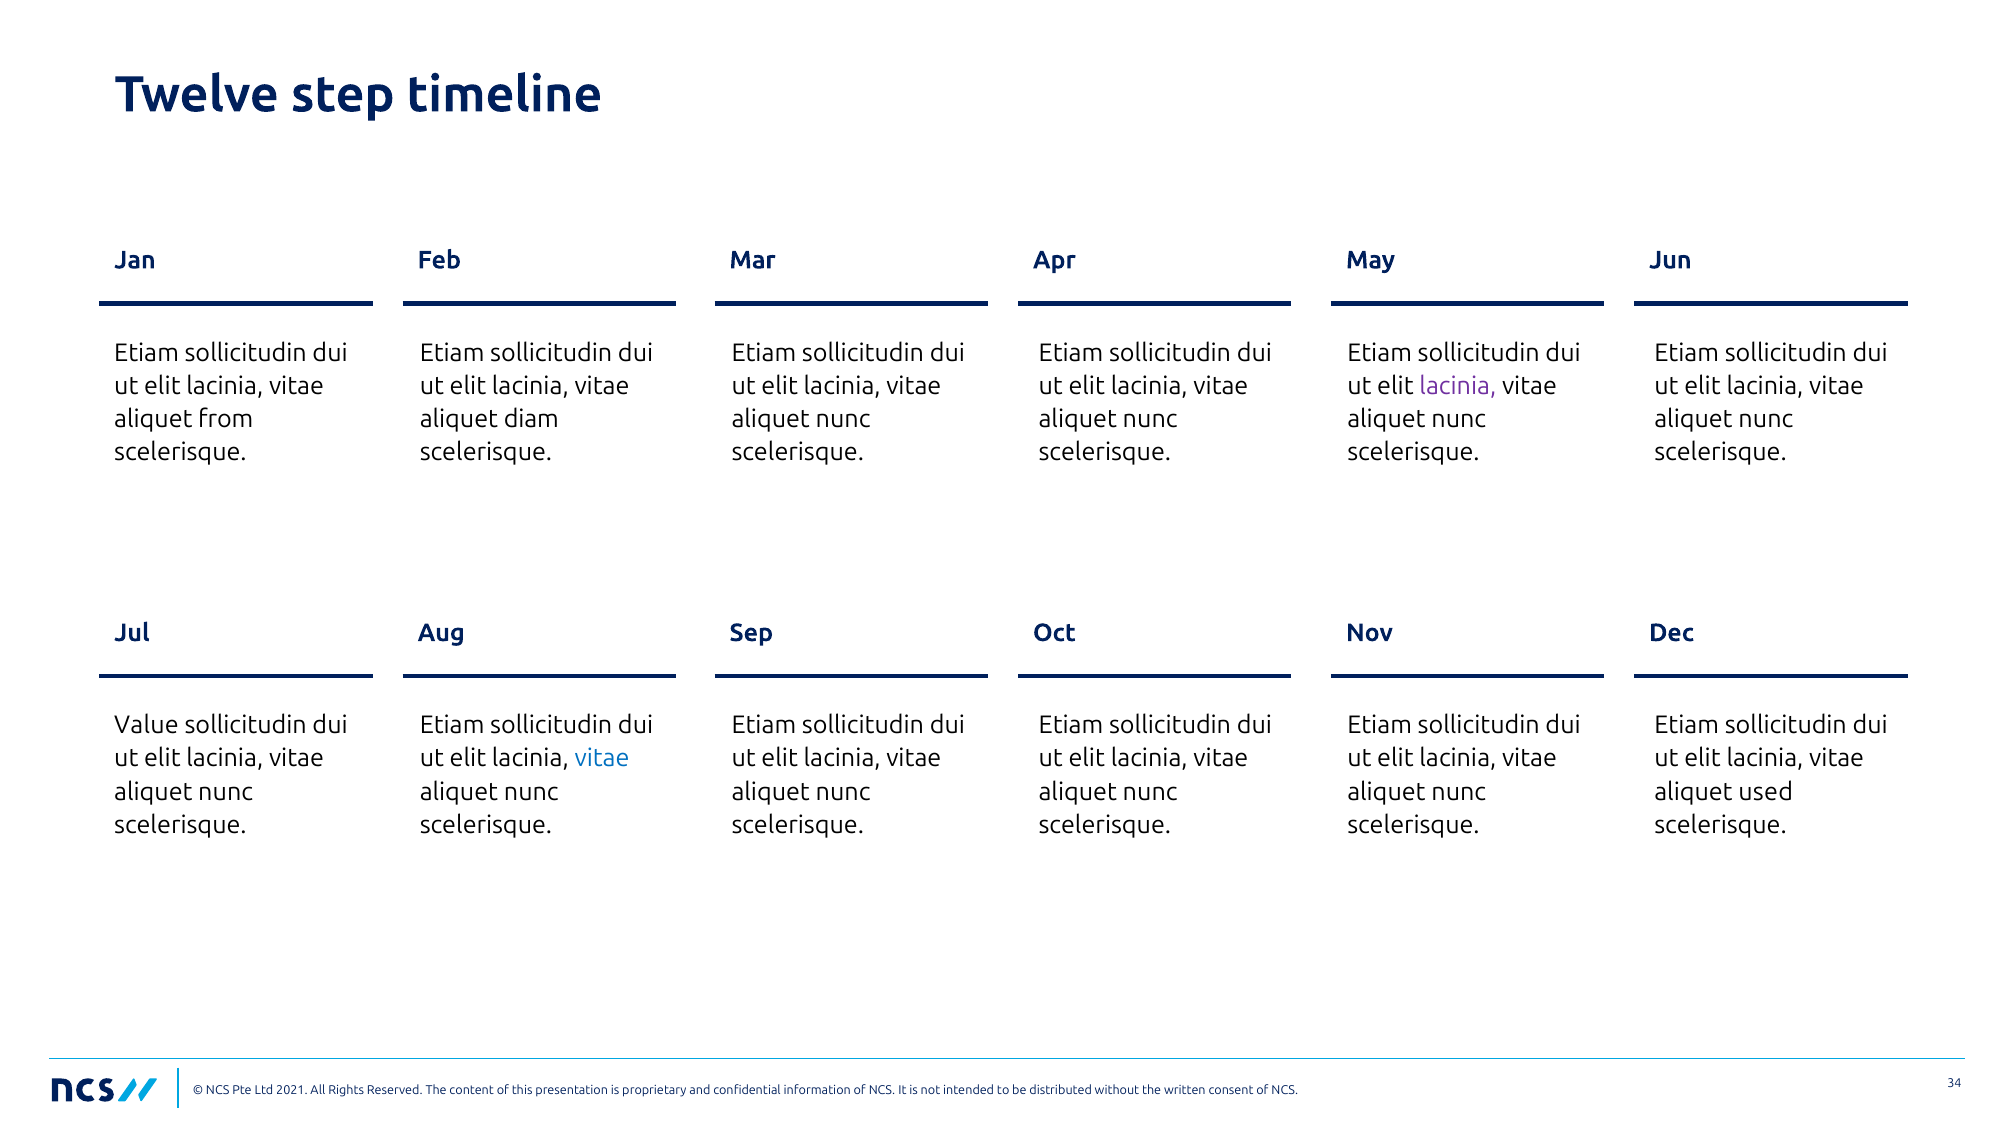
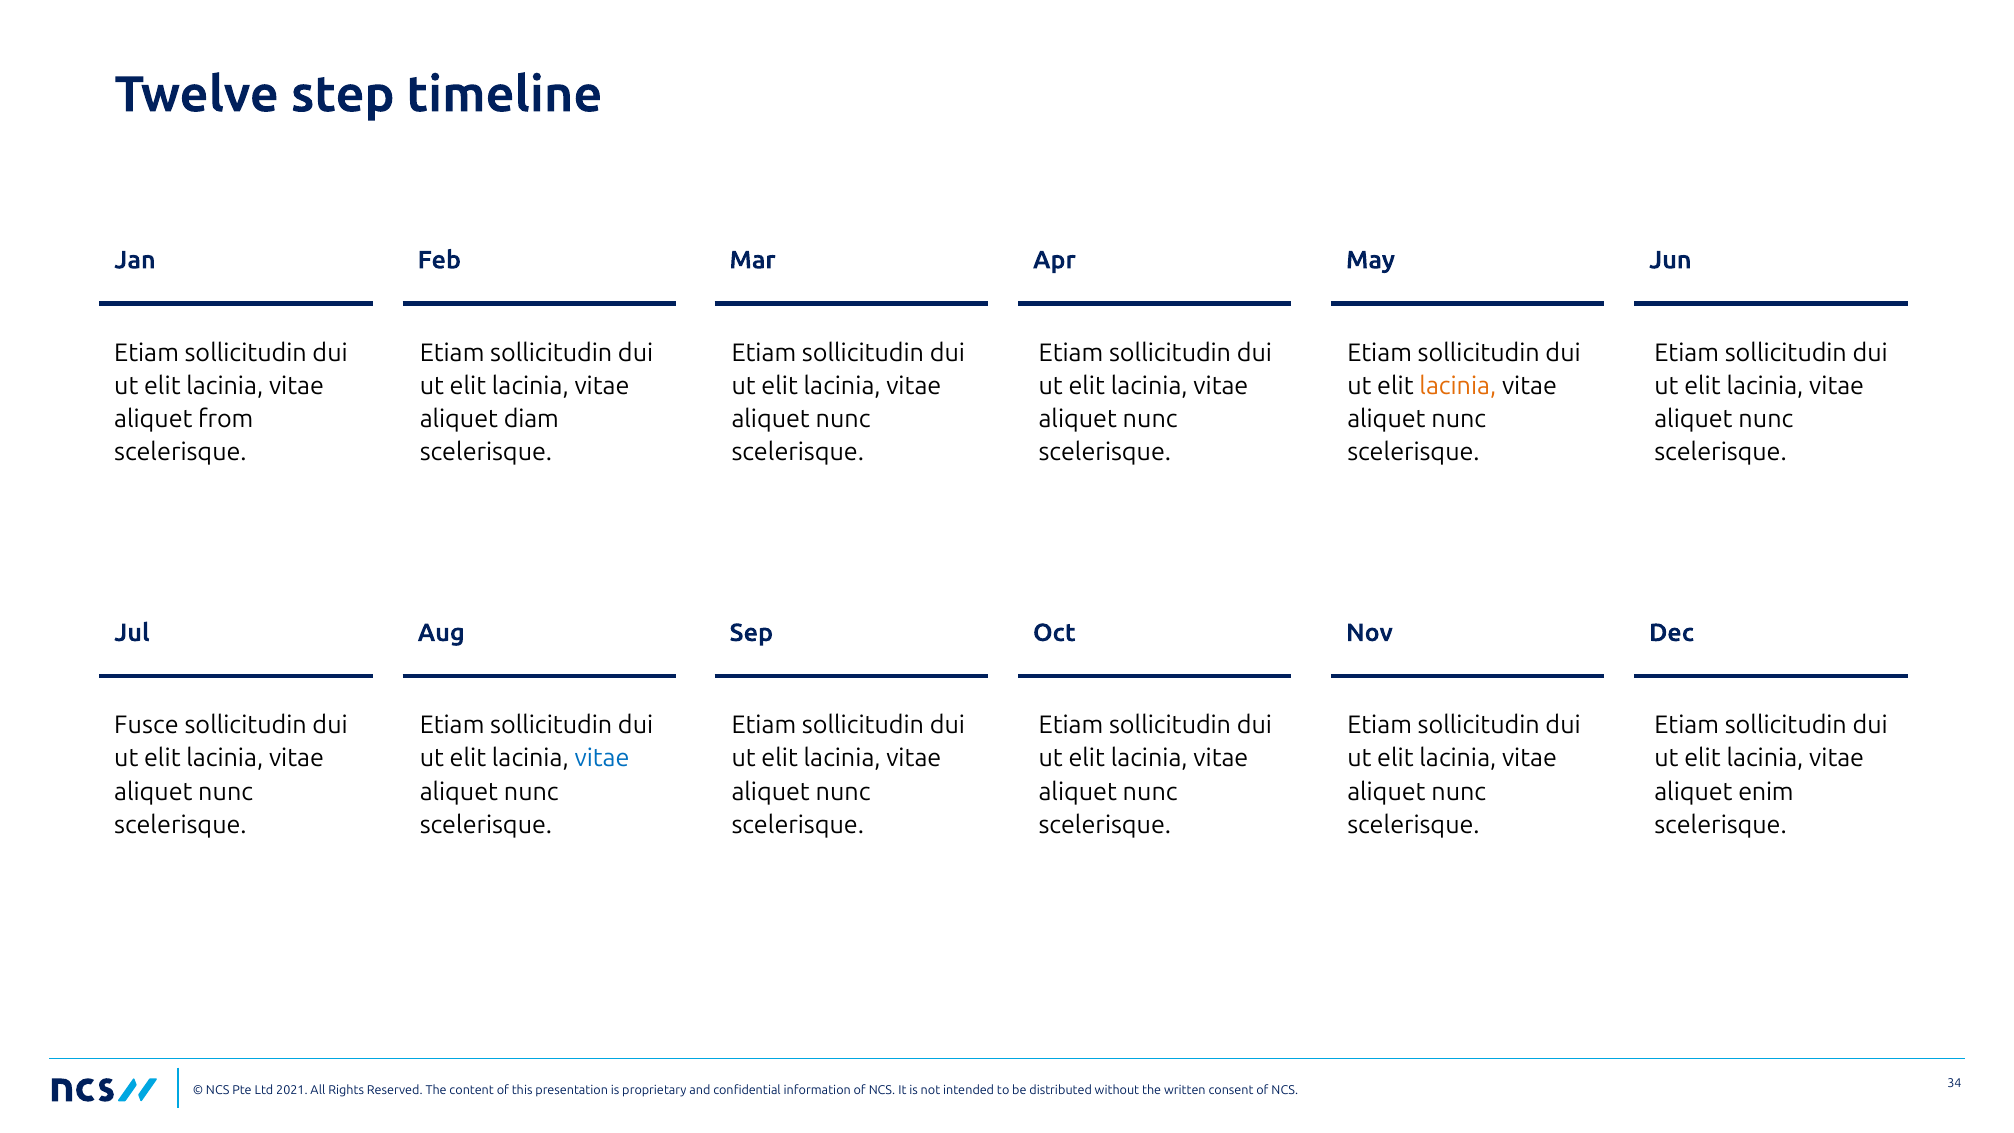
lacinia at (1458, 386) colour: purple -> orange
Value: Value -> Fusce
used: used -> enim
